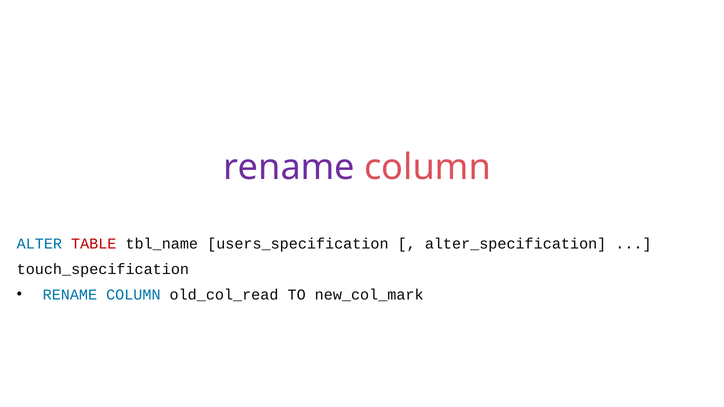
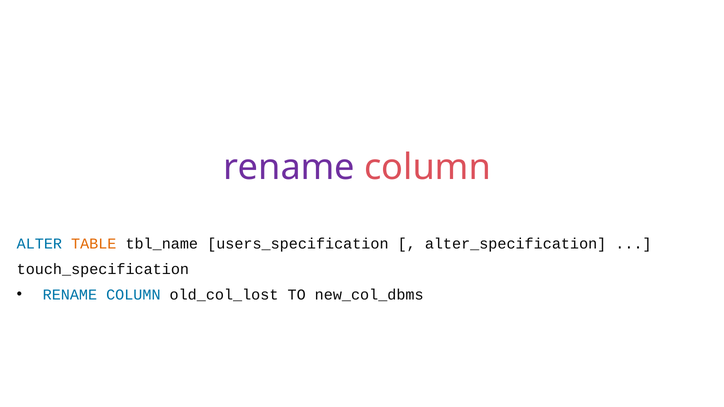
TABLE colour: red -> orange
old_col_read: old_col_read -> old_col_lost
new_col_mark: new_col_mark -> new_col_dbms
